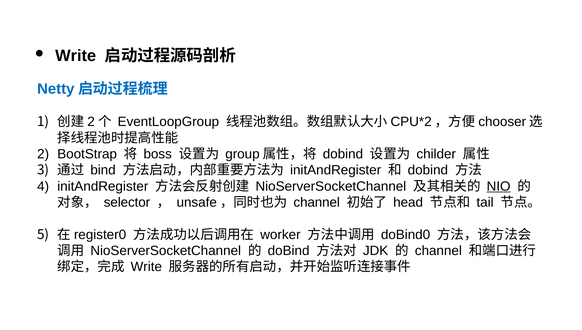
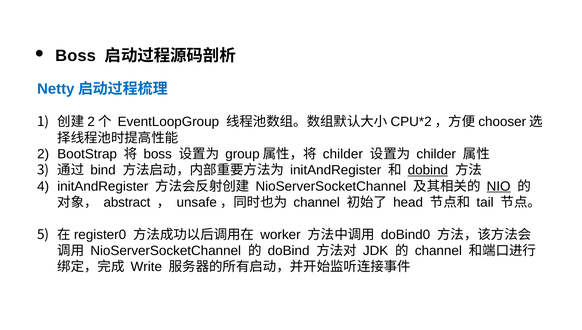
Write at (76, 56): Write -> Boss
dobind at (343, 154): dobind -> childer
dobind at (428, 170) underline: none -> present
selector: selector -> abstract
